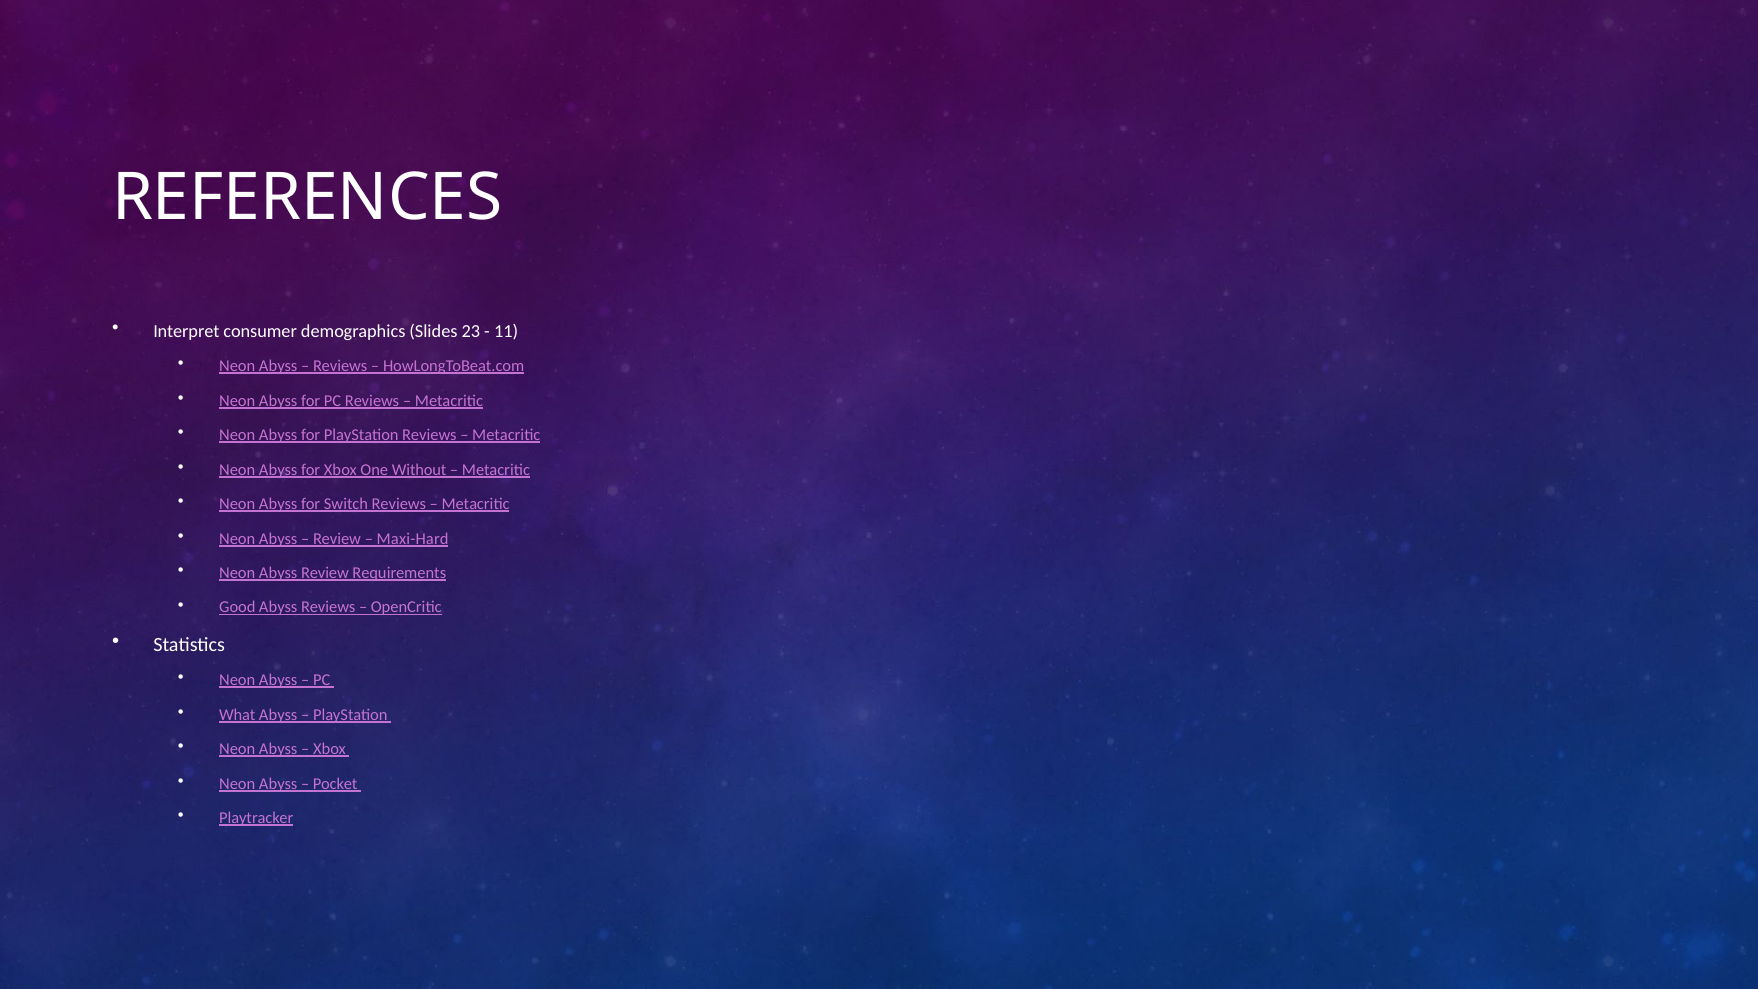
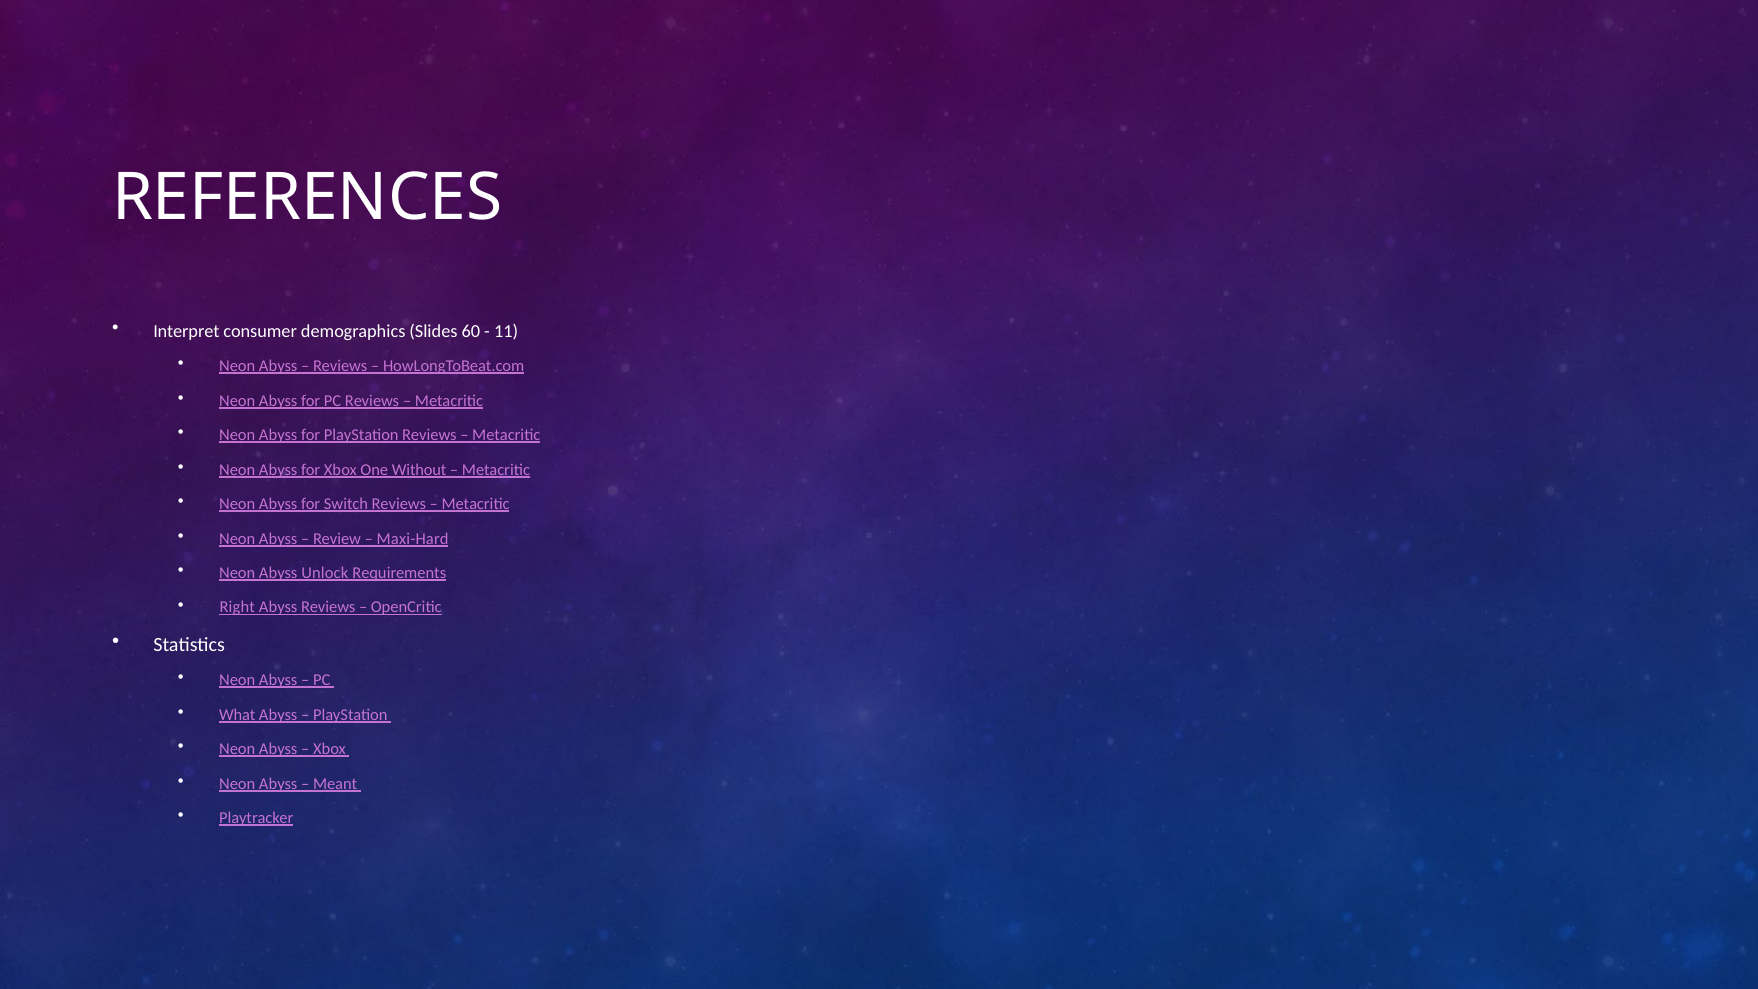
23: 23 -> 60
Abyss Review: Review -> Unlock
Good: Good -> Right
Pocket: Pocket -> Meant
